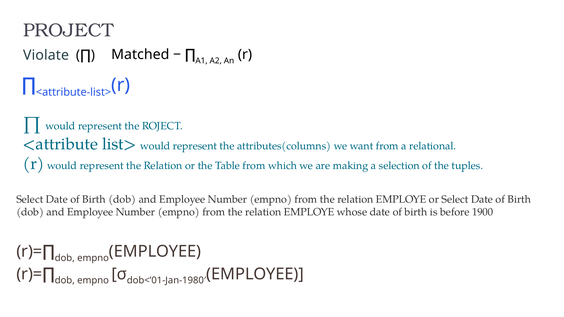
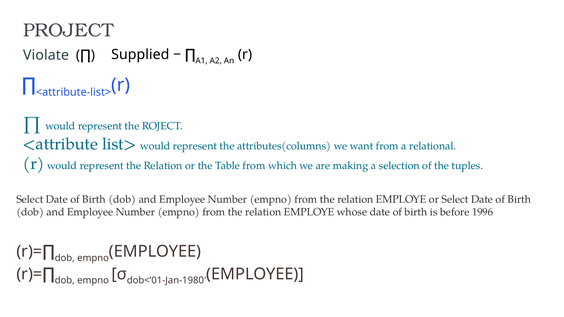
Matched: Matched -> Supplied
1900: 1900 -> 1996
